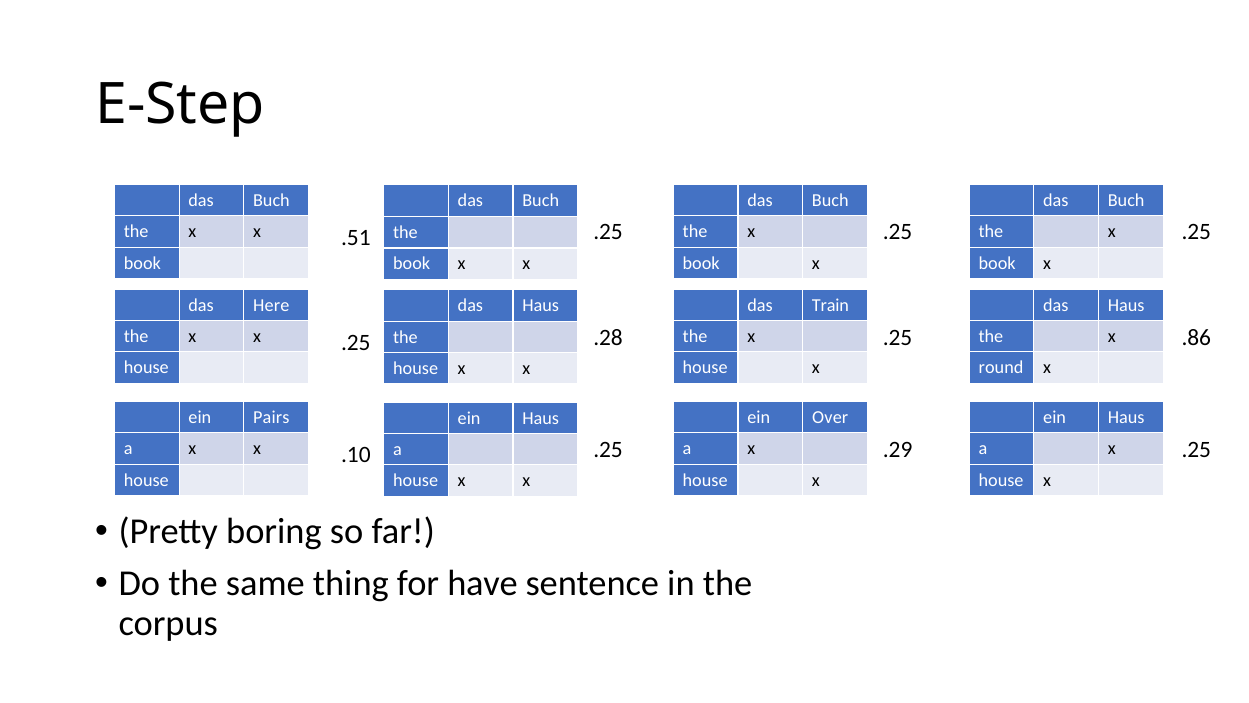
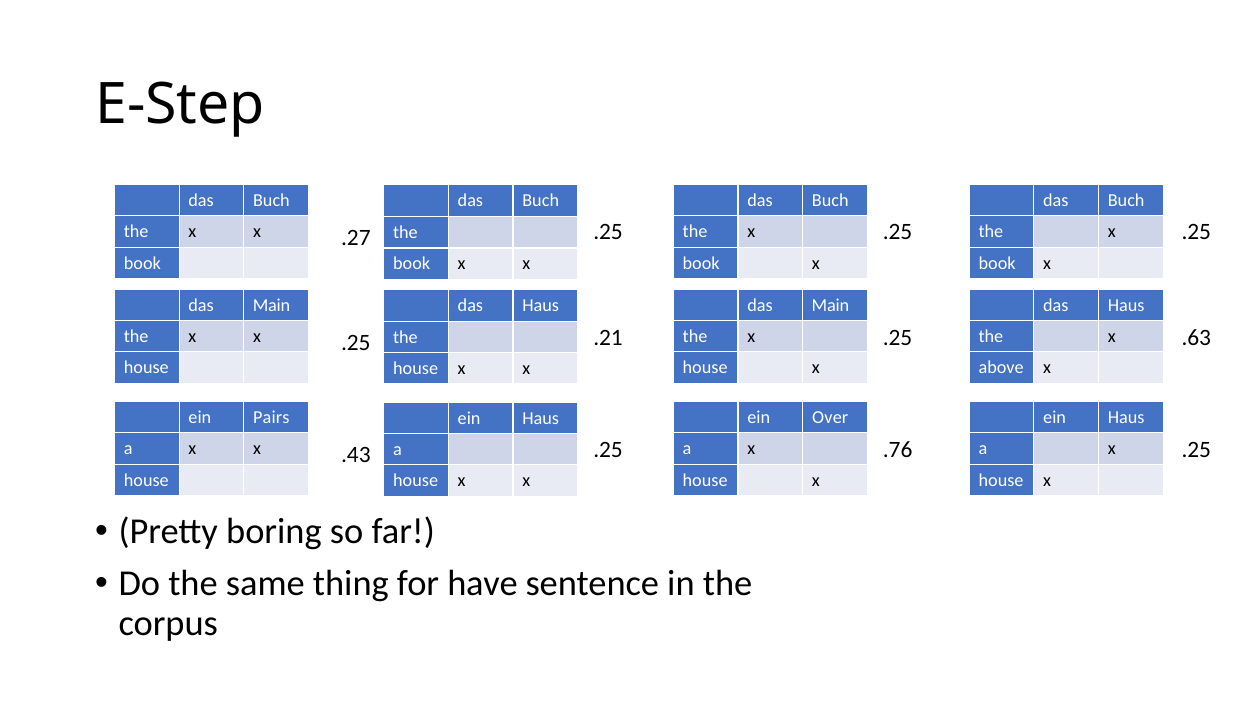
.51: .51 -> .27
Here at (271, 305): Here -> Main
Train at (830, 305): Train -> Main
.28: .28 -> .21
.86: .86 -> .63
round: round -> above
.10: .10 -> .43
.29: .29 -> .76
